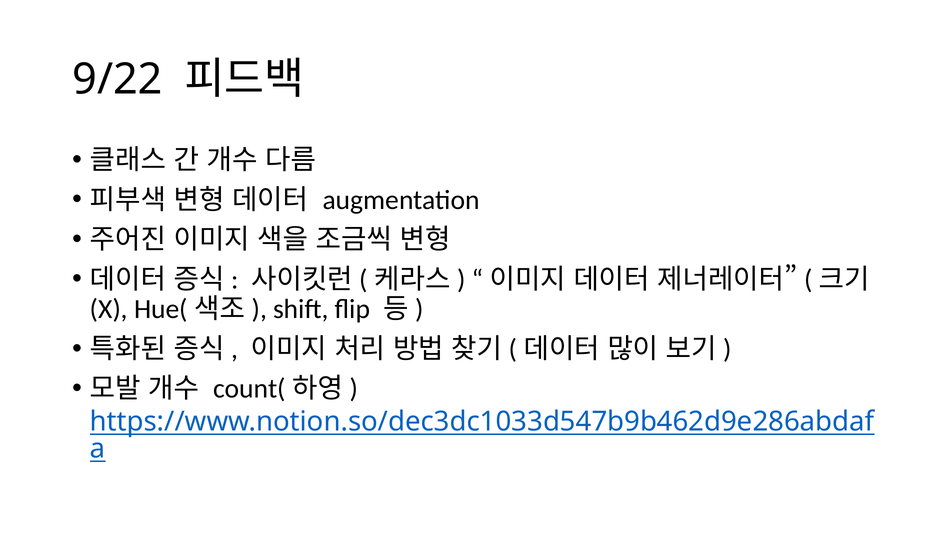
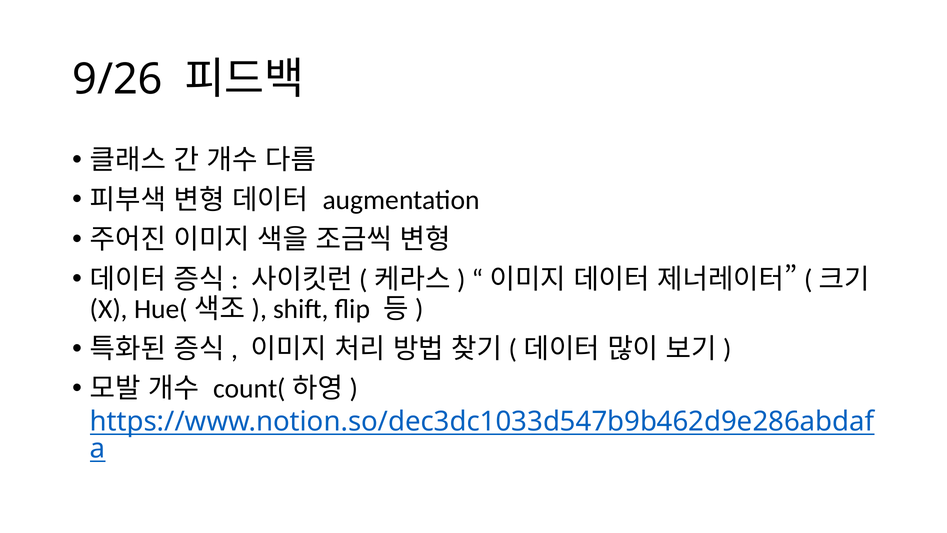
9/22: 9/22 -> 9/26
